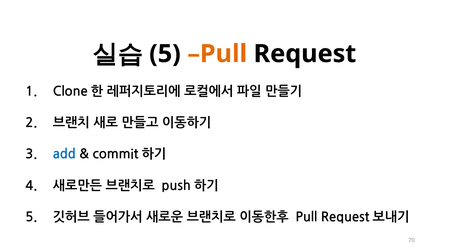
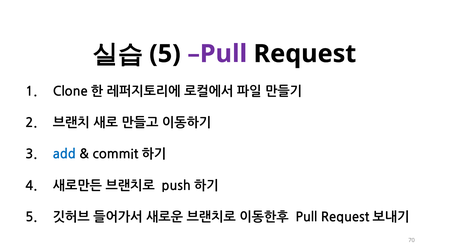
Pull at (217, 54) colour: orange -> purple
